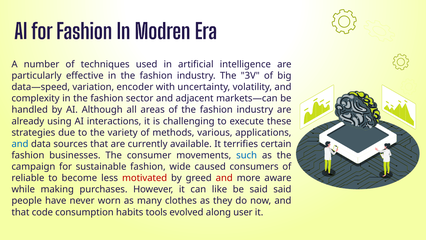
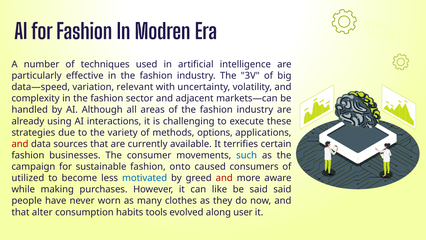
encoder: encoder -> relevant
various: various -> options
and at (20, 144) colour: blue -> red
wide: wide -> onto
reliable: reliable -> utilized
motivated colour: red -> blue
code: code -> alter
